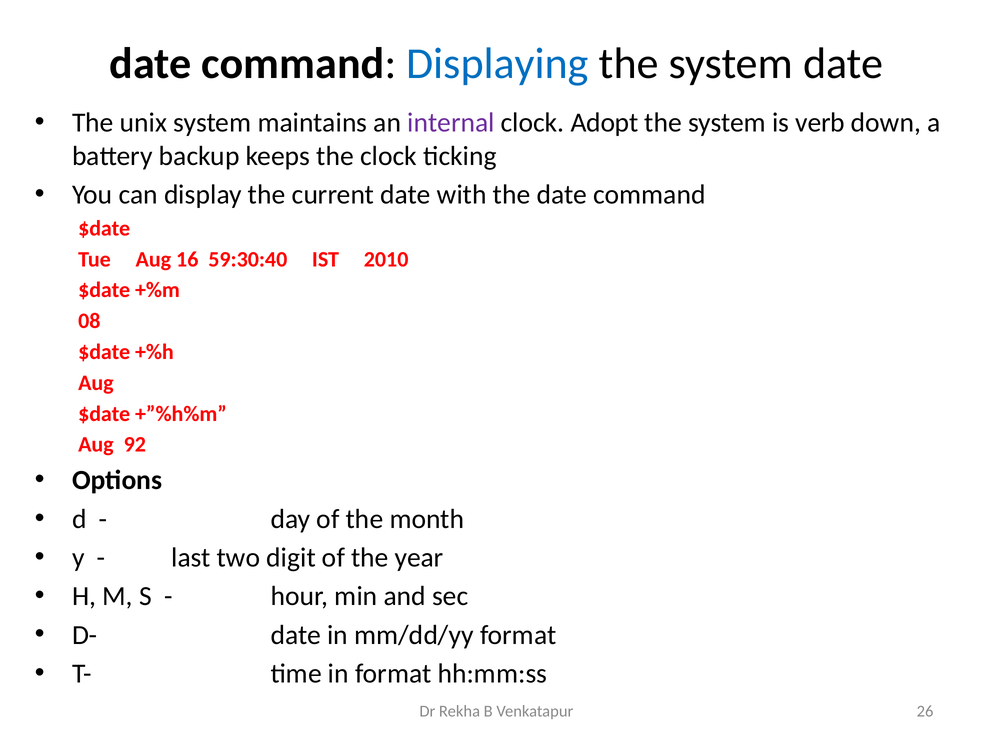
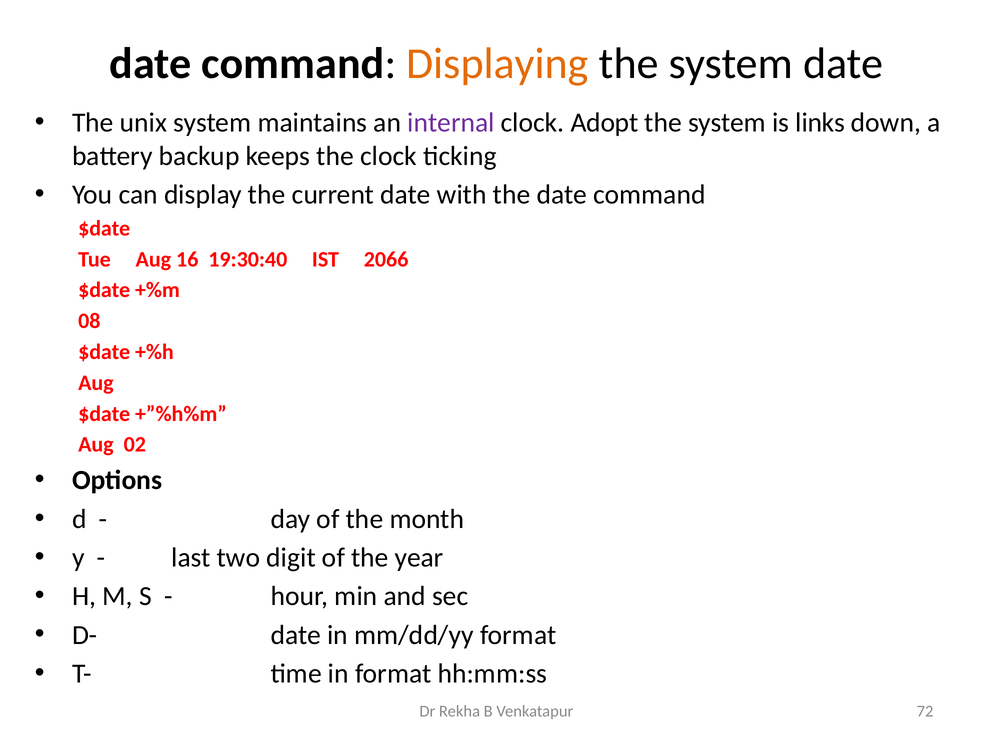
Displaying colour: blue -> orange
verb: verb -> links
59:30:40: 59:30:40 -> 19:30:40
2010: 2010 -> 2066
92: 92 -> 02
26: 26 -> 72
